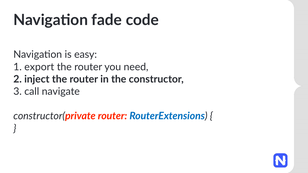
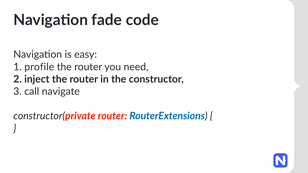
export: export -> profile
